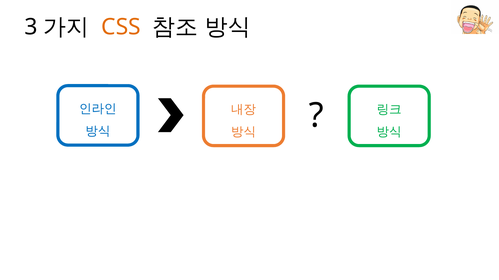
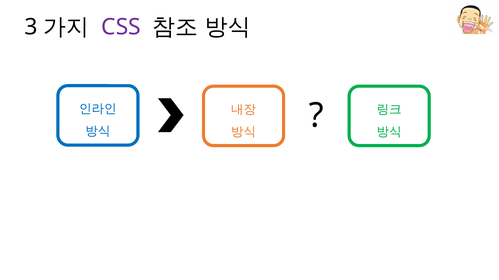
CSS colour: orange -> purple
